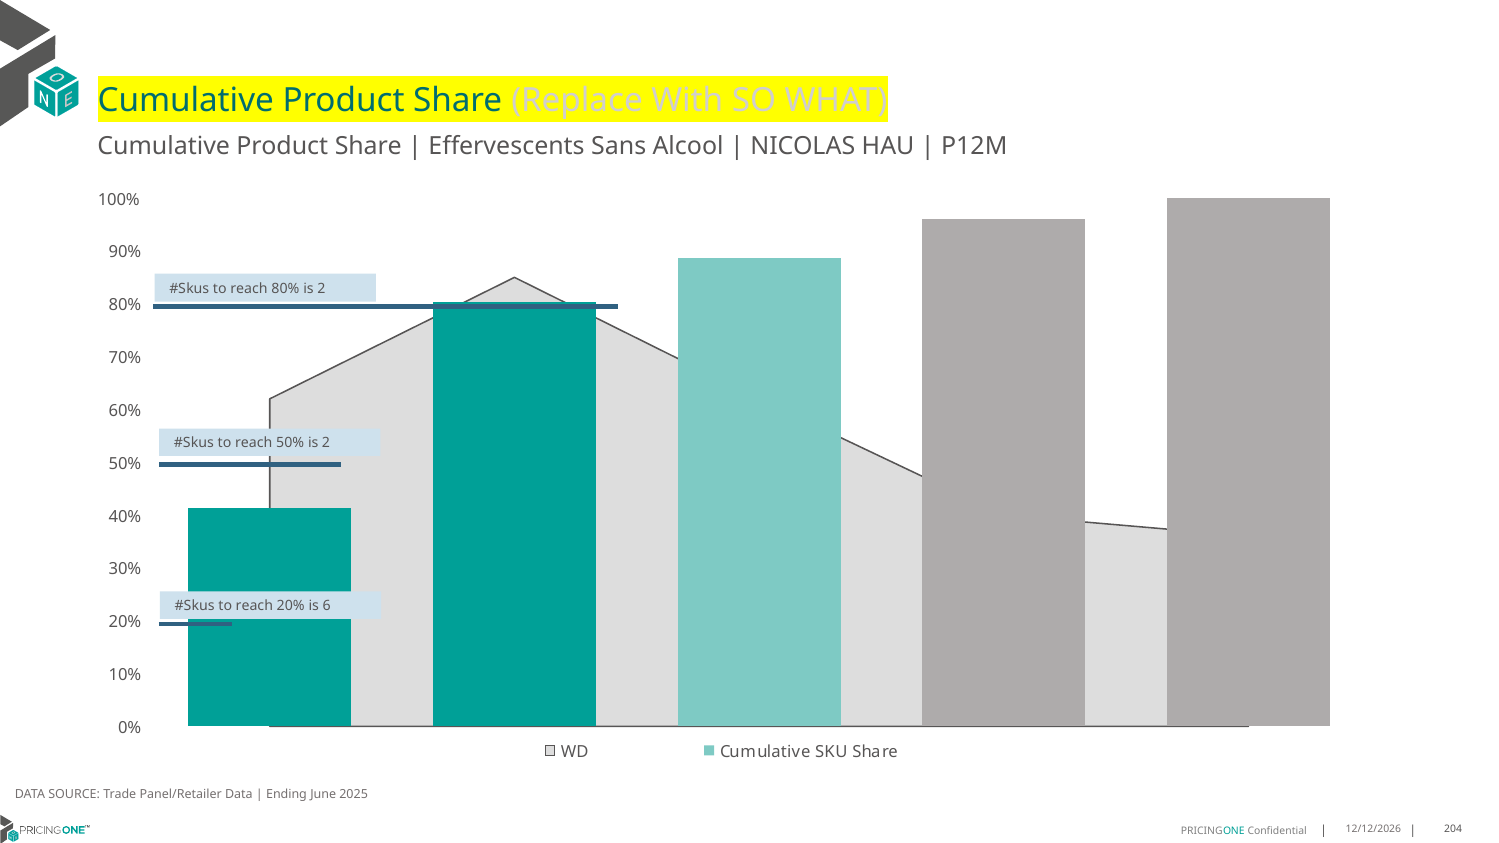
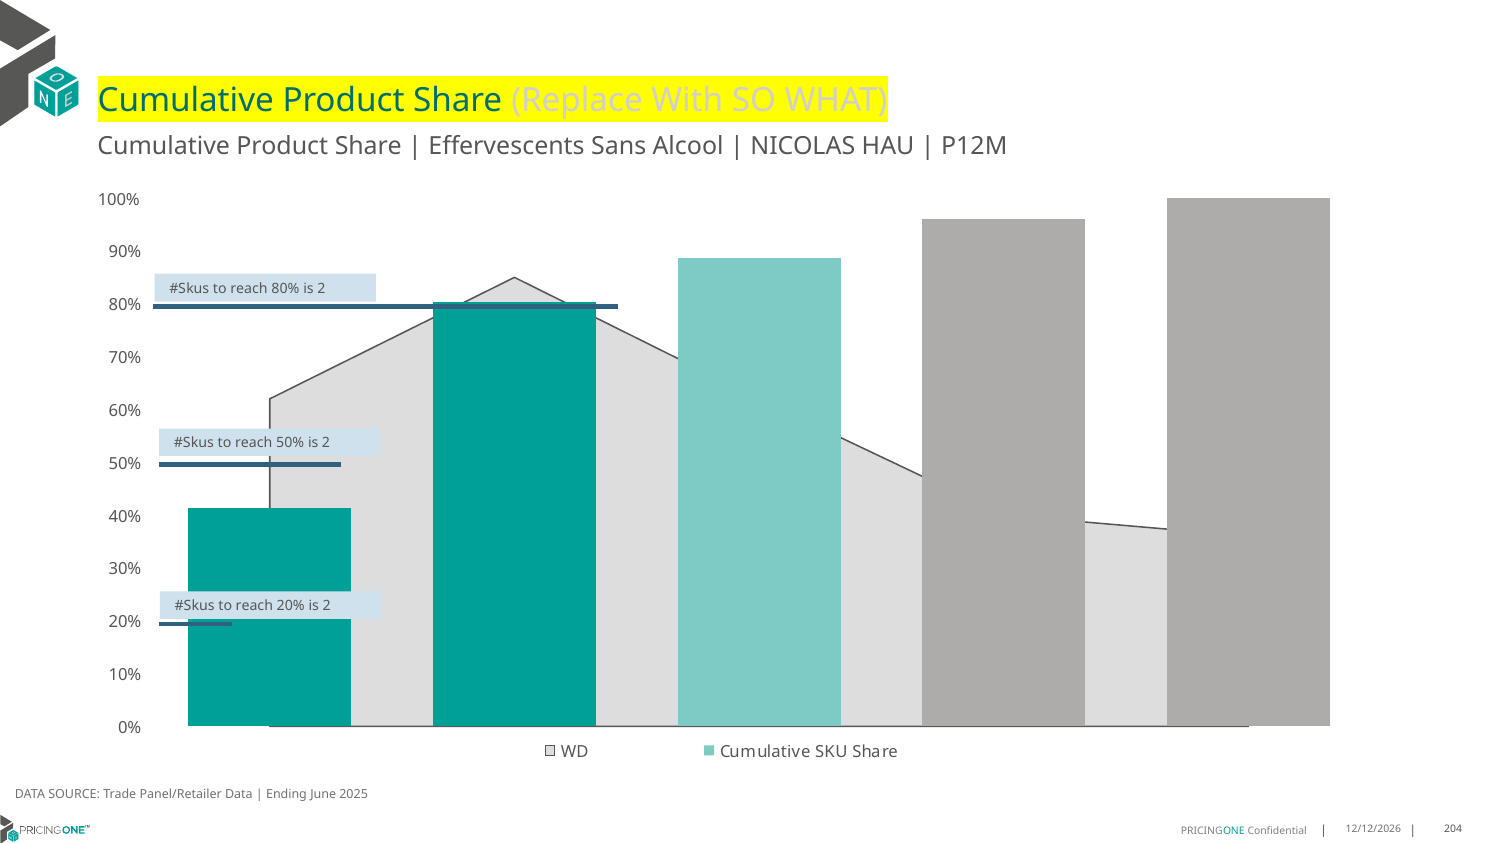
20% is 6: 6 -> 2
